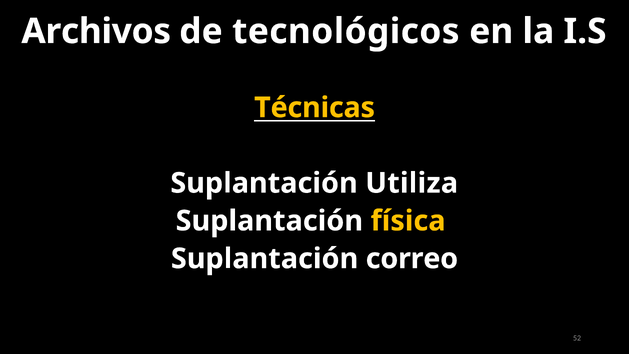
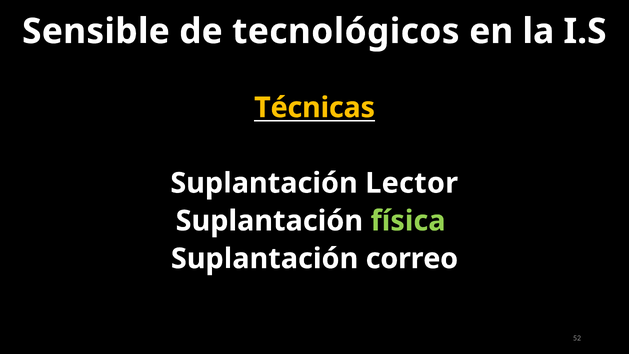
Archivos: Archivos -> Sensible
Utiliza: Utiliza -> Lector
física colour: yellow -> light green
